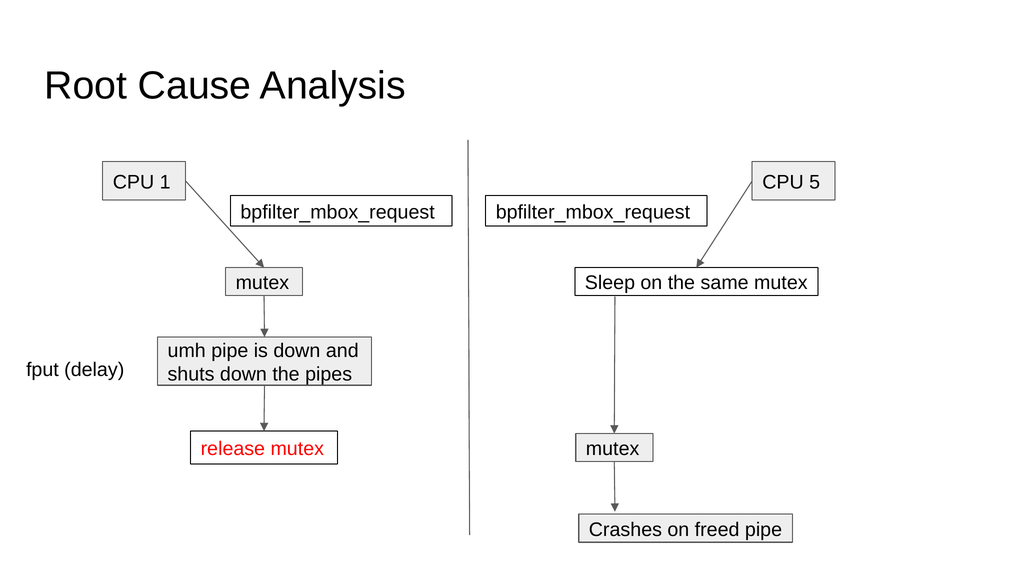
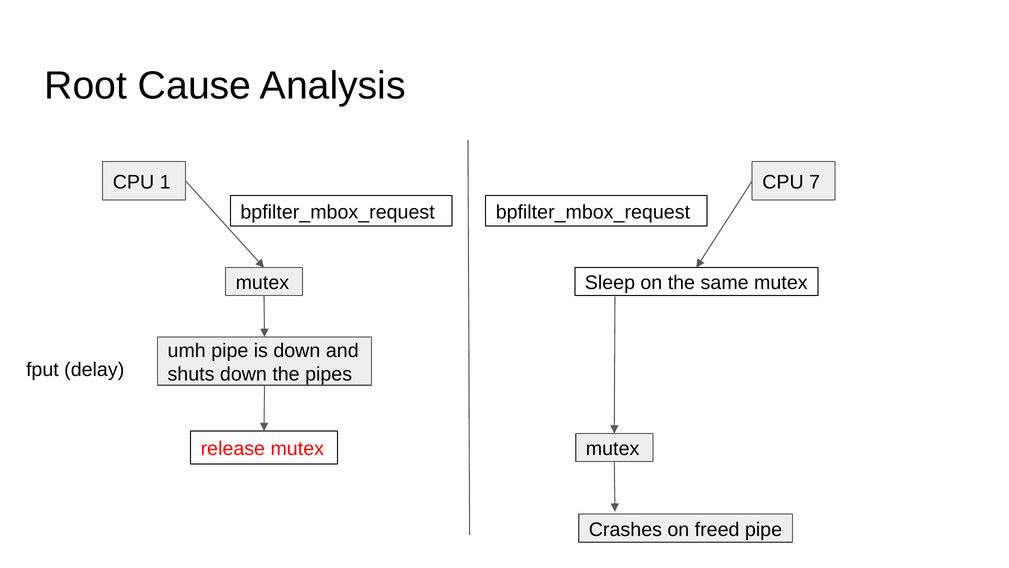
5: 5 -> 7
